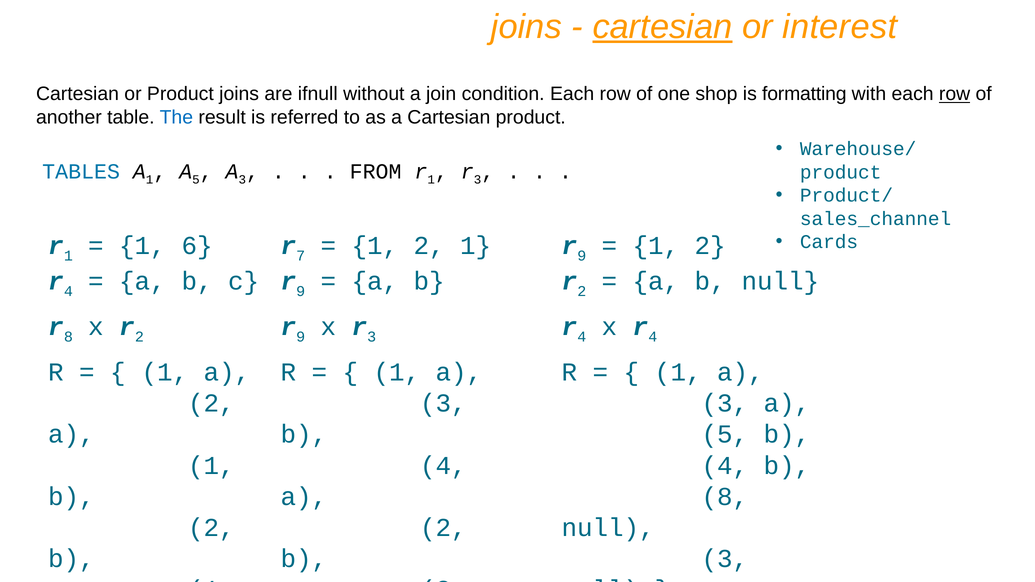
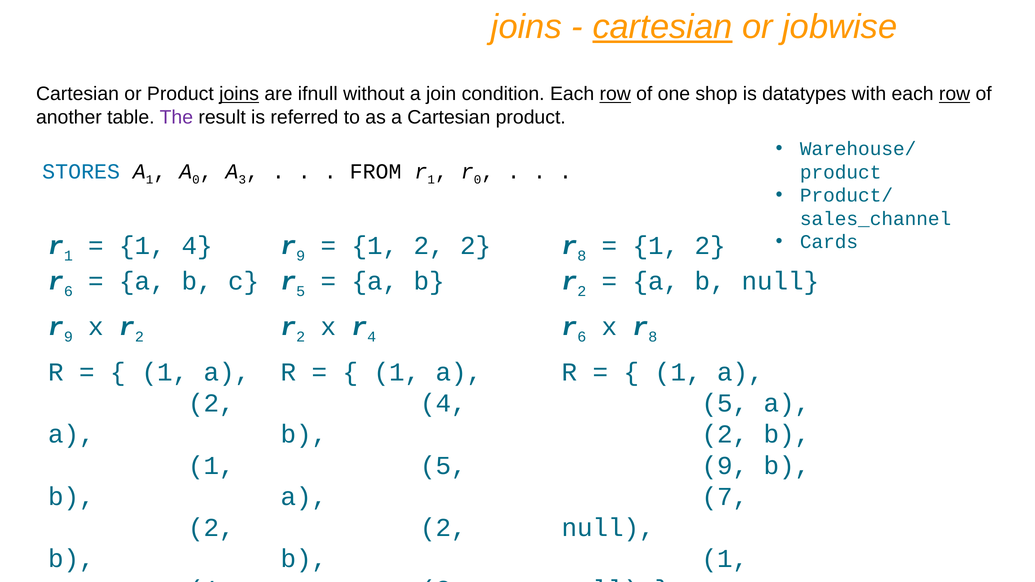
interest: interest -> jobwise
joins at (239, 94) underline: none -> present
row at (615, 94) underline: none -> present
formatting: formatting -> datatypes
The colour: blue -> purple
TABLES: TABLES -> STORES
5 at (196, 180): 5 -> 0
3 at (478, 180): 3 -> 0
1 6: 6 -> 4
7 at (301, 256): 7 -> 9
2 1: 1 -> 2
9 at (582, 256): 9 -> 8
4 at (68, 291): 4 -> 6
9 at (301, 291): 9 -> 5
8 at (68, 337): 8 -> 9
9 at (301, 337): 9 -> 2
x r 3: 3 -> 4
4 at (582, 337): 4 -> 6
x r 4: 4 -> 8
3 at (444, 404): 3 -> 4
3 at (725, 404): 3 -> 5
5 at (725, 435): 5 -> 2
4 at (444, 466): 4 -> 5
4 at (725, 466): 4 -> 9
8 at (725, 497): 8 -> 7
3 at (725, 559): 3 -> 1
